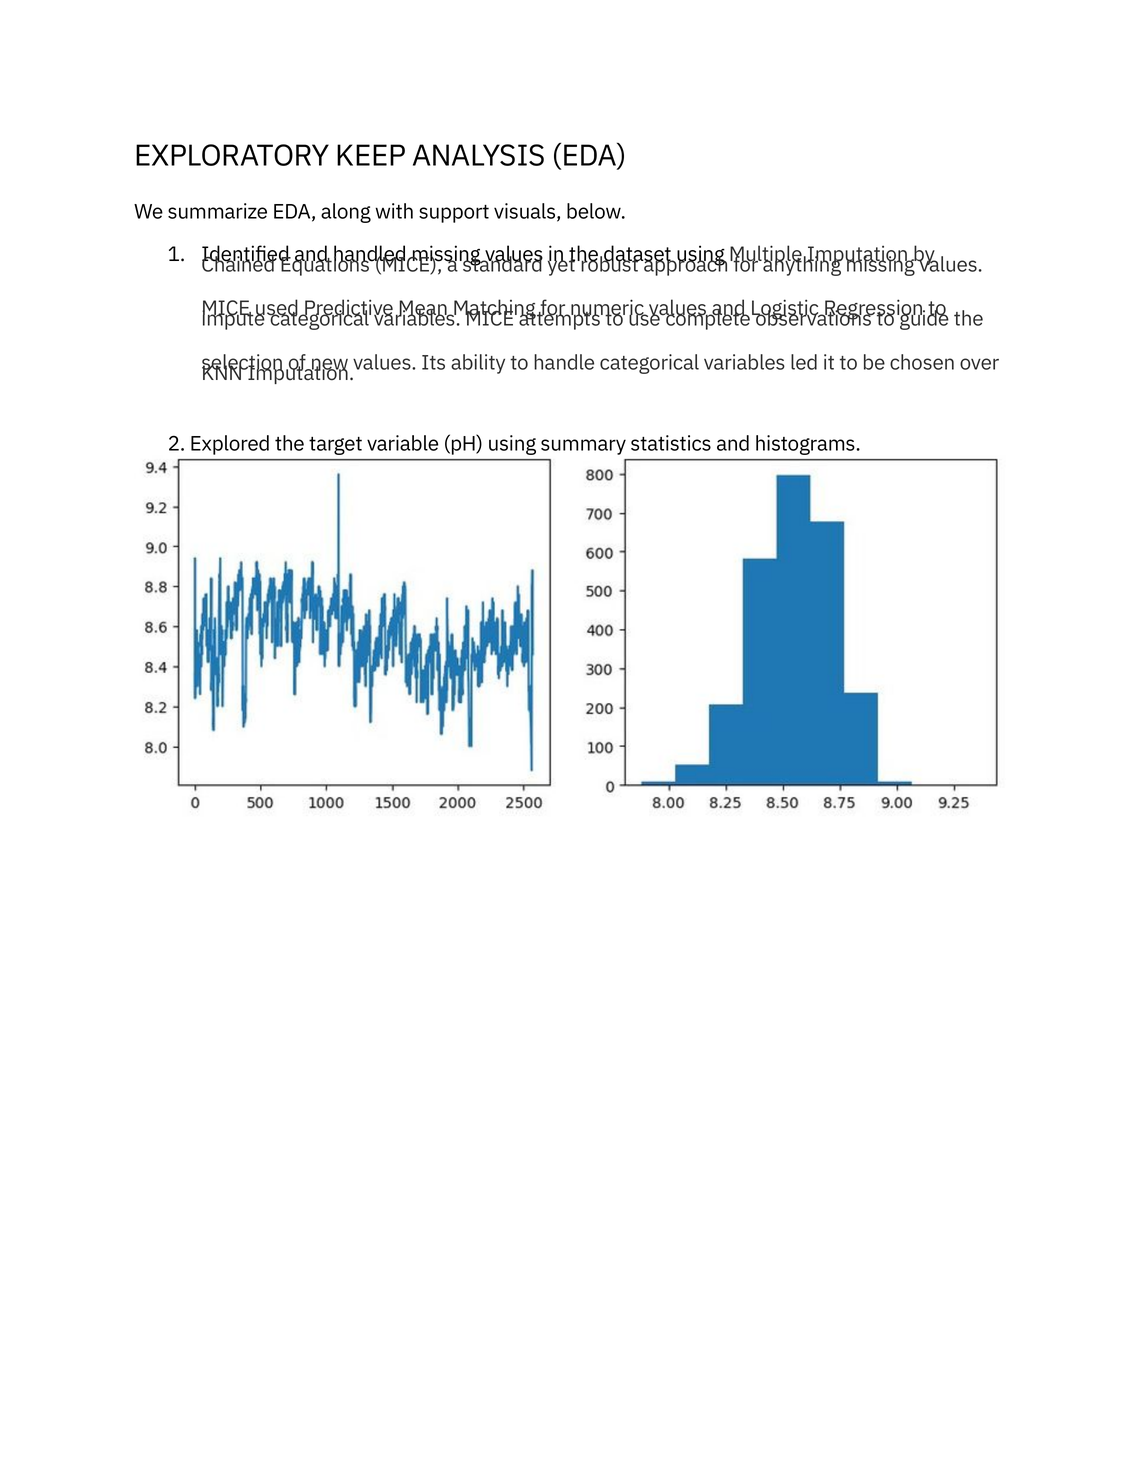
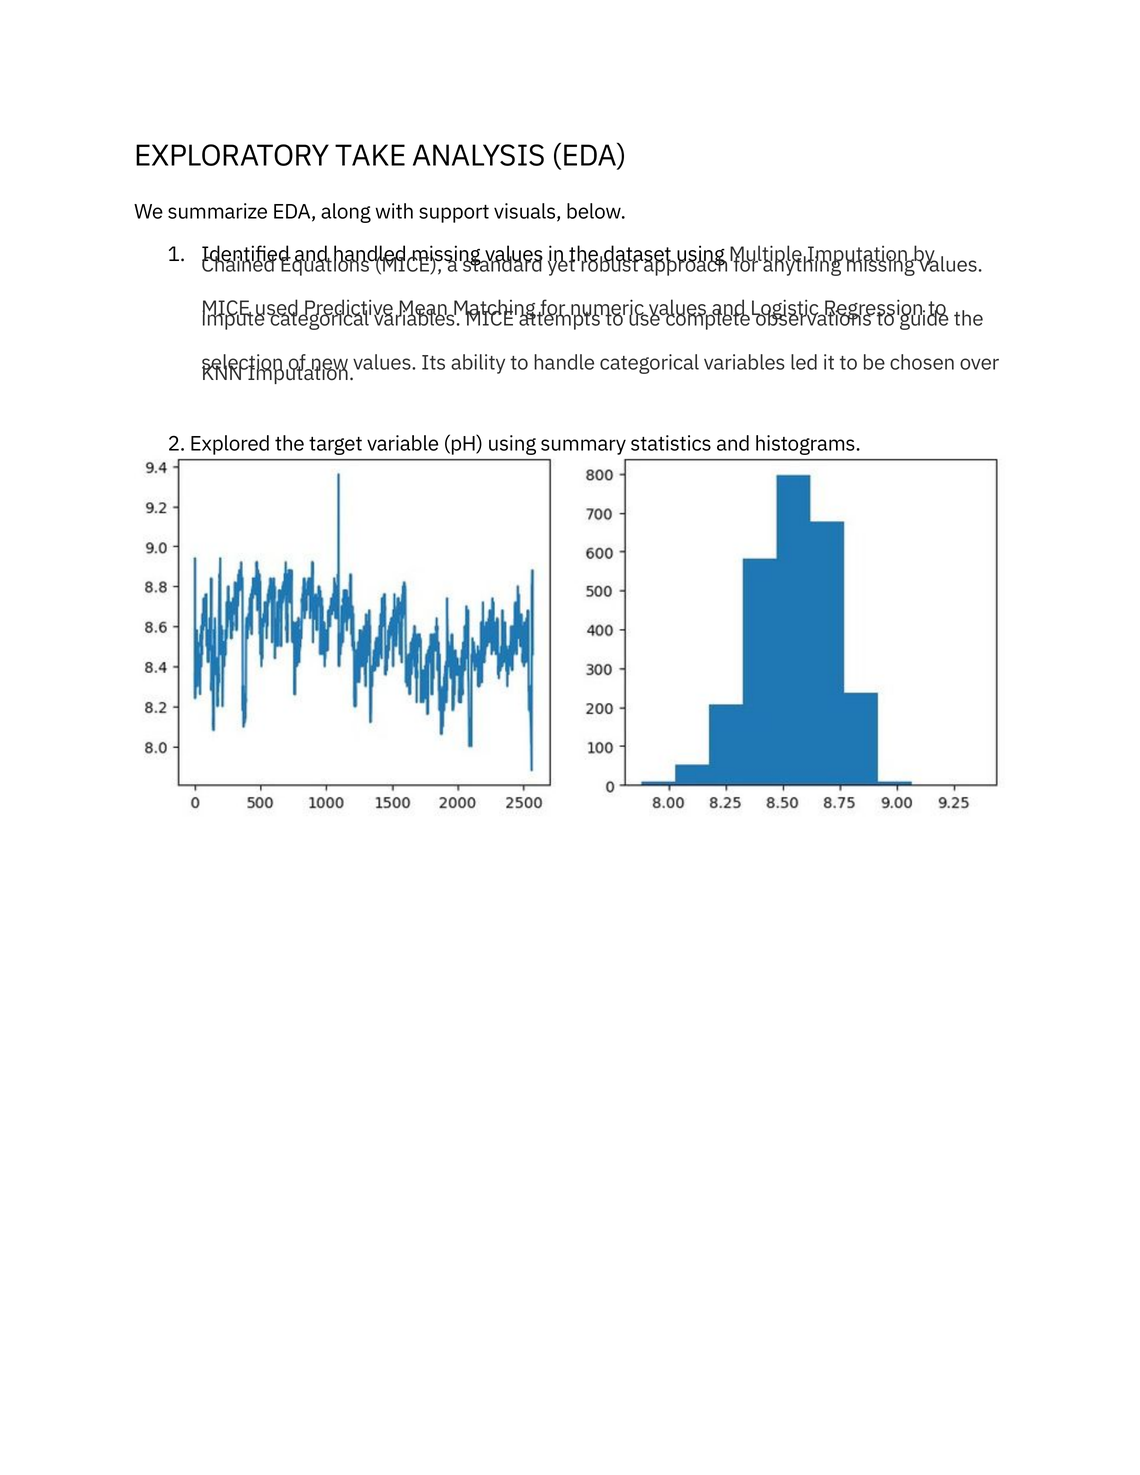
KEEP: KEEP -> TAKE
